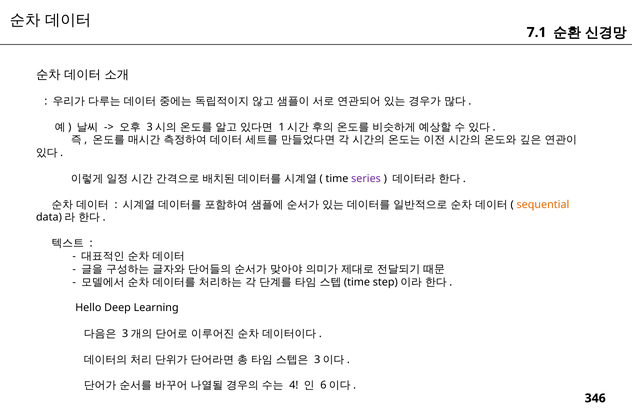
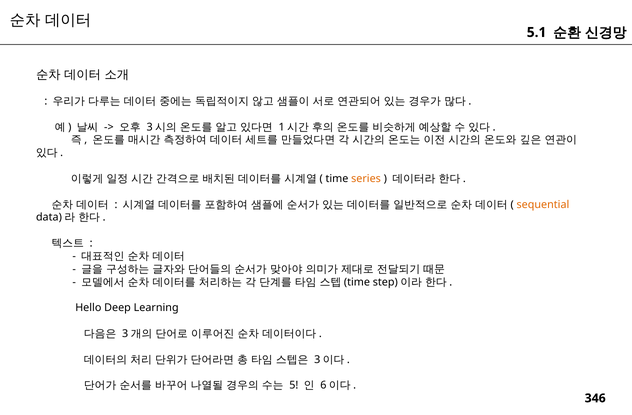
7.1: 7.1 -> 5.1
series colour: purple -> orange
4: 4 -> 5
